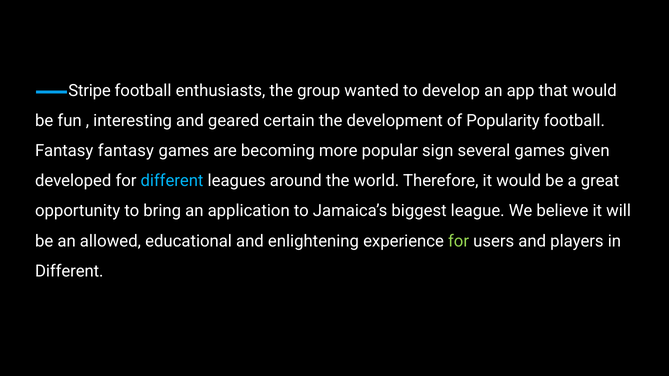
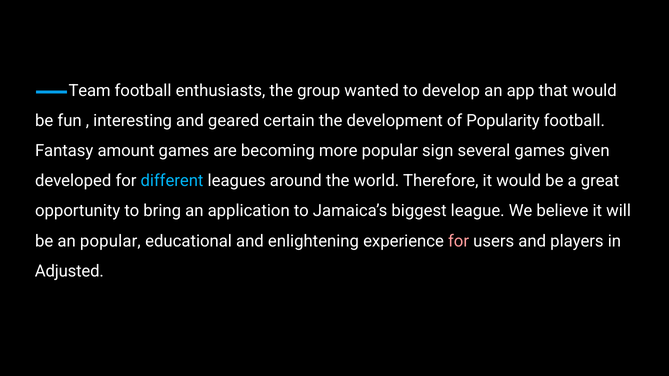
Stripe: Stripe -> Team
Fantasy fantasy: fantasy -> amount
an allowed: allowed -> popular
for at (459, 241) colour: light green -> pink
Different at (69, 271): Different -> Adjusted
